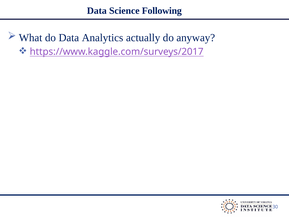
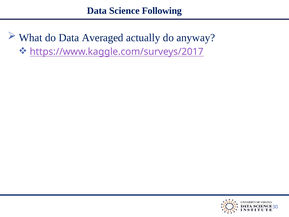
Analytics: Analytics -> Averaged
